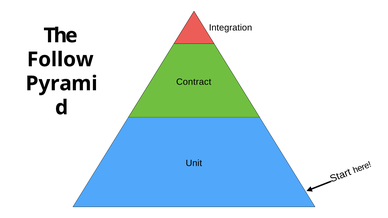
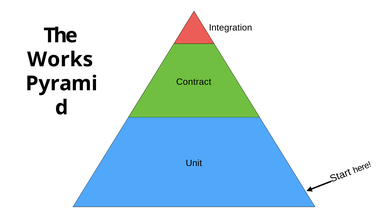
Follow: Follow -> Works
